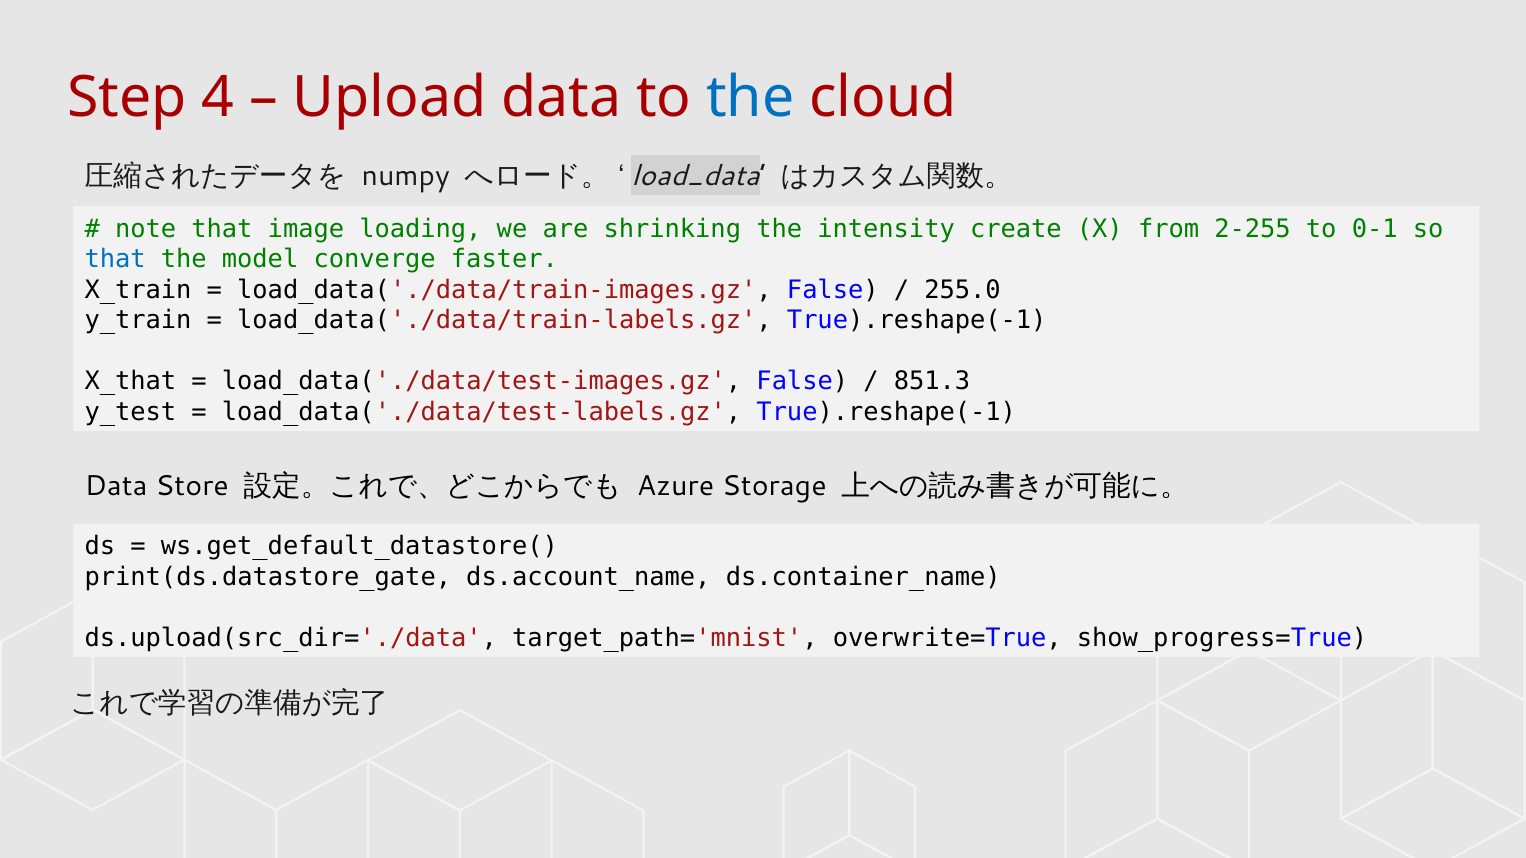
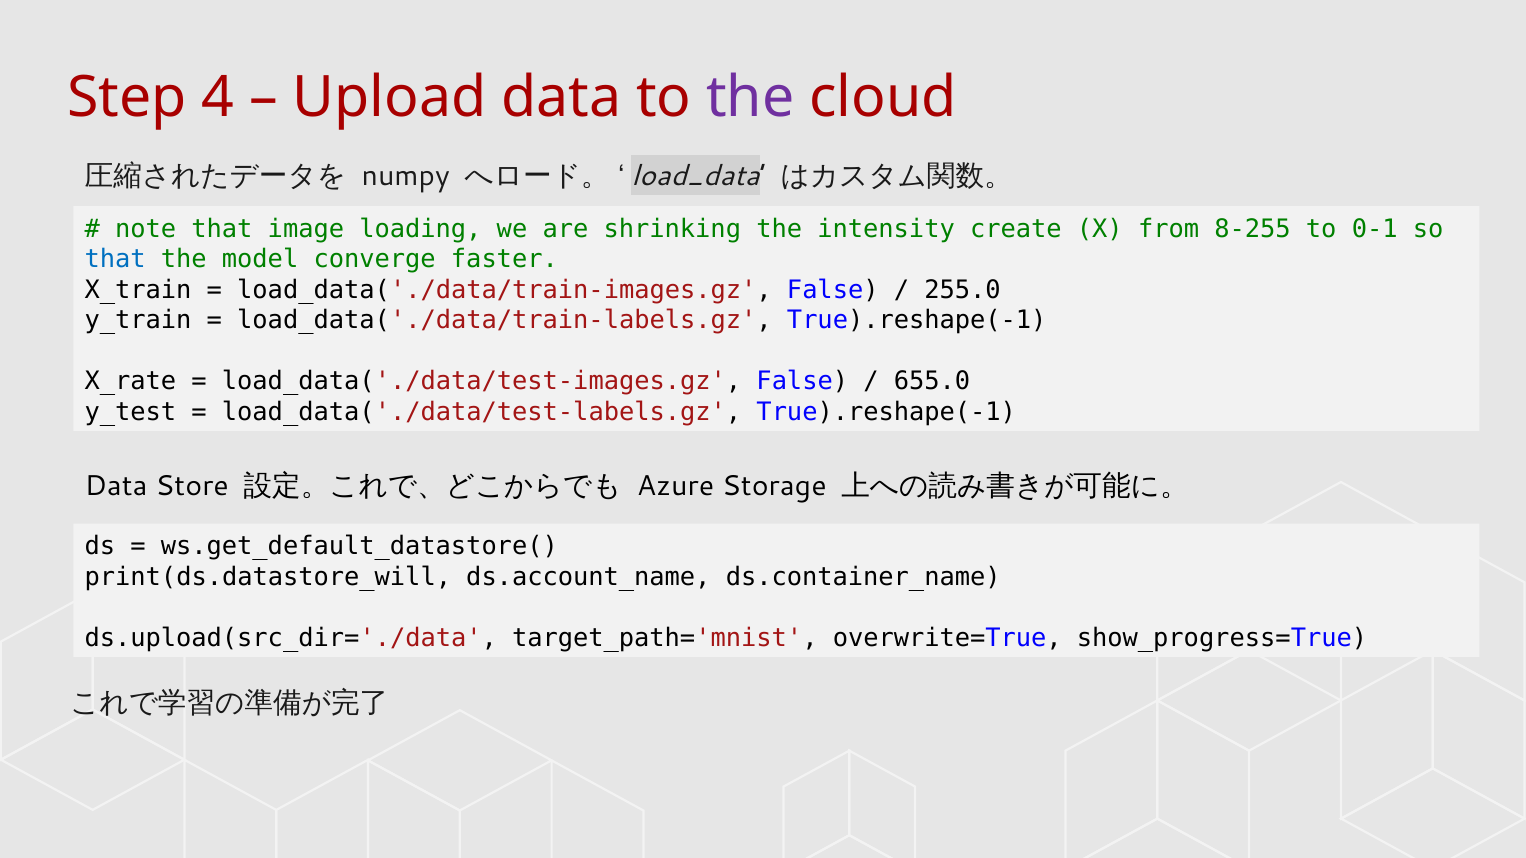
the at (750, 98) colour: blue -> purple
2-255: 2-255 -> 8-255
X_that: X_that -> X_rate
851.3: 851.3 -> 655.0
print(ds.datastore_gate: print(ds.datastore_gate -> print(ds.datastore_will
